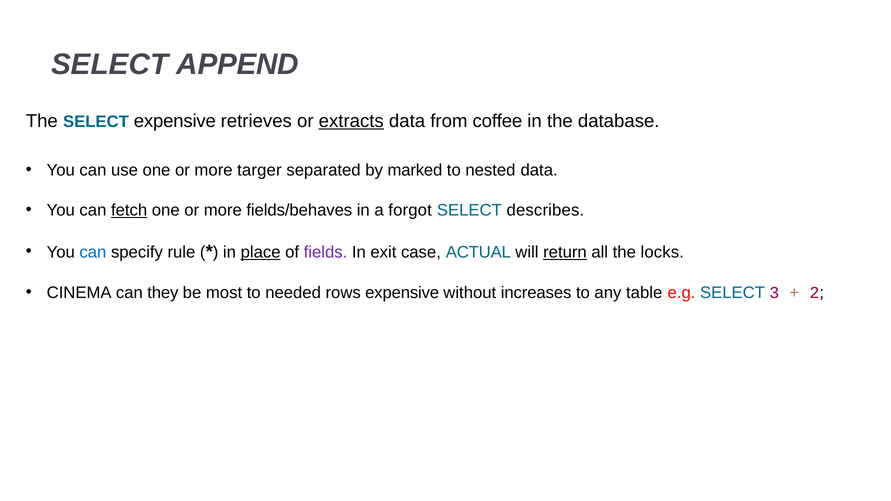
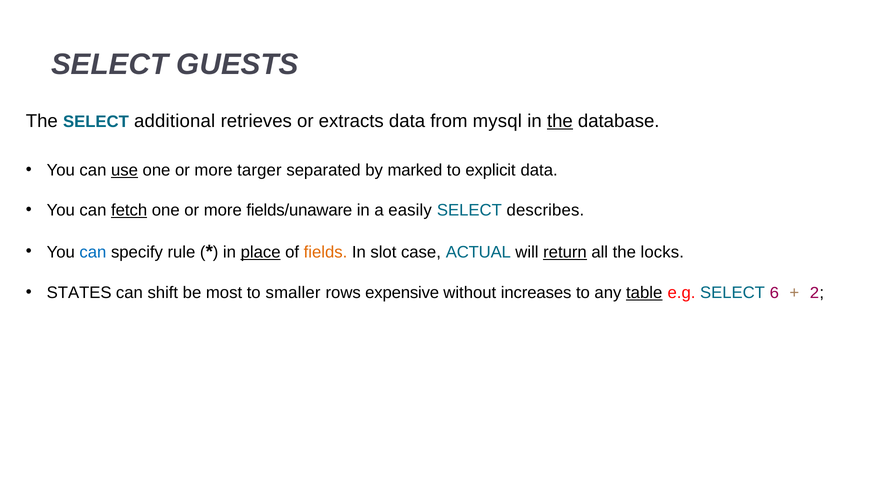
APPEND: APPEND -> GUESTS
SELECT expensive: expensive -> additional
extracts underline: present -> none
coffee: coffee -> mysql
the at (560, 121) underline: none -> present
use underline: none -> present
nested: nested -> explicit
fields/behaves: fields/behaves -> fields/unaware
forgot: forgot -> easily
fields colour: purple -> orange
exit: exit -> slot
CINEMA: CINEMA -> STATES
they: they -> shift
needed: needed -> smaller
table underline: none -> present
3: 3 -> 6
